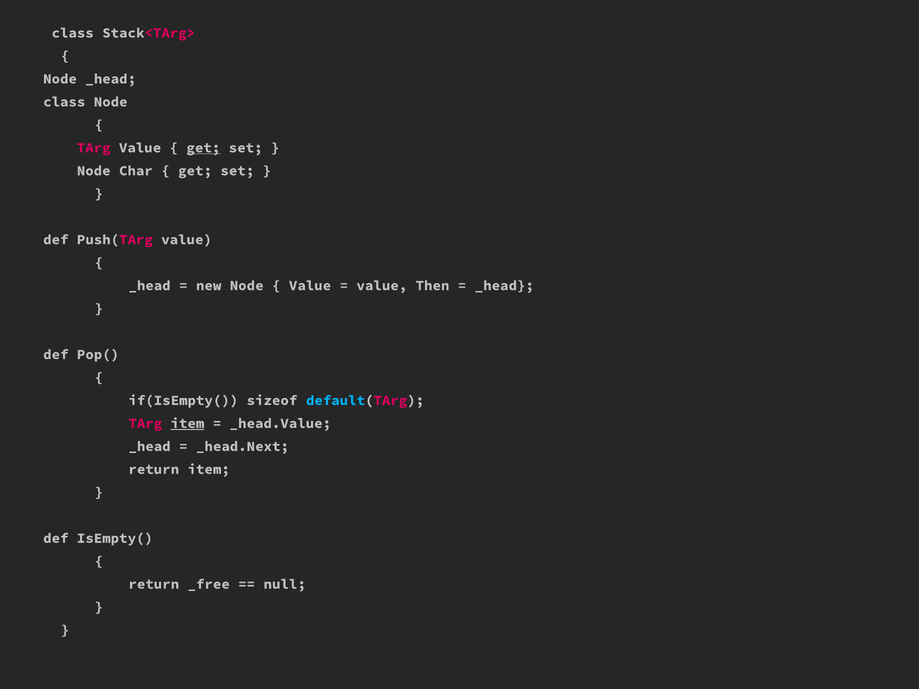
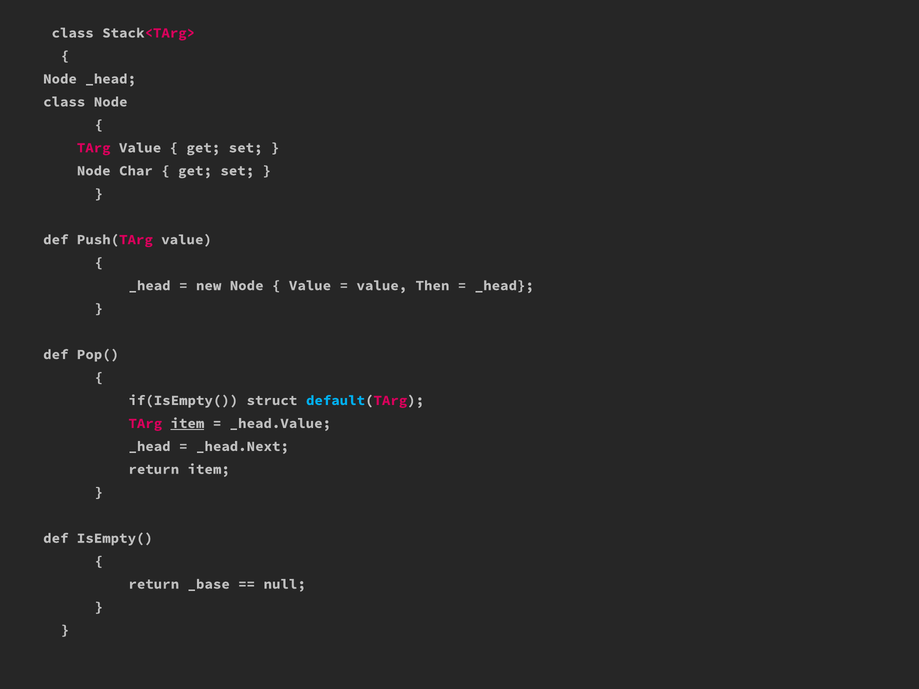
get at (203, 148) underline: present -> none
sizeof: sizeof -> struct
_free: _free -> _base
